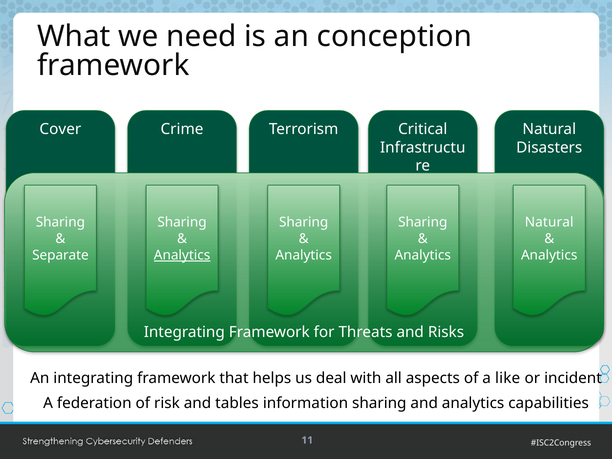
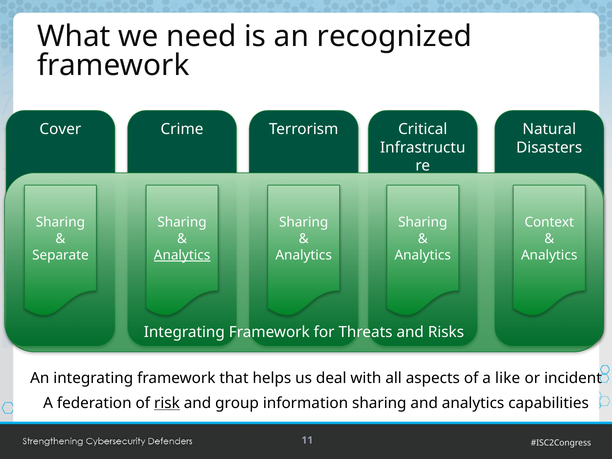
conception: conception -> recognized
Natural at (549, 222): Natural -> Context
risk underline: none -> present
tables: tables -> group
